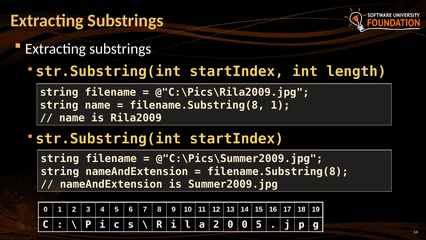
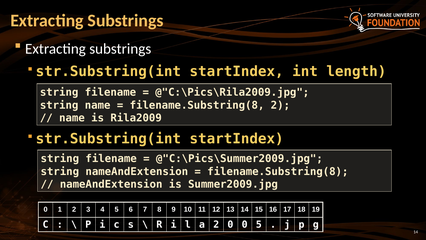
filename.Substring(8 1: 1 -> 2
